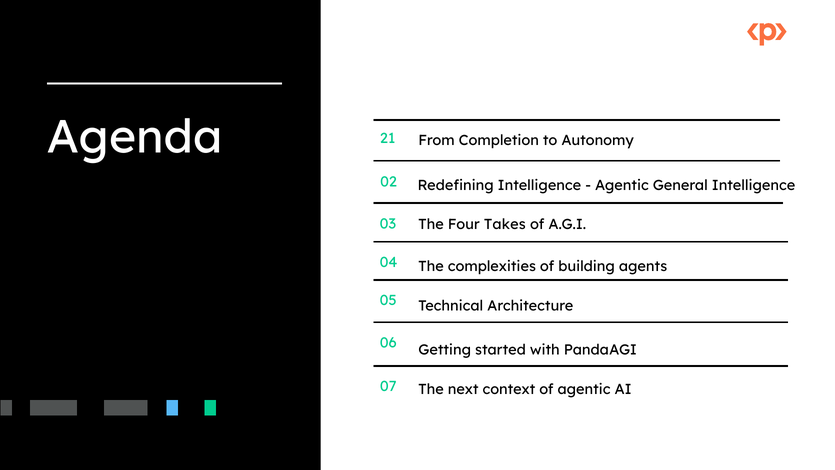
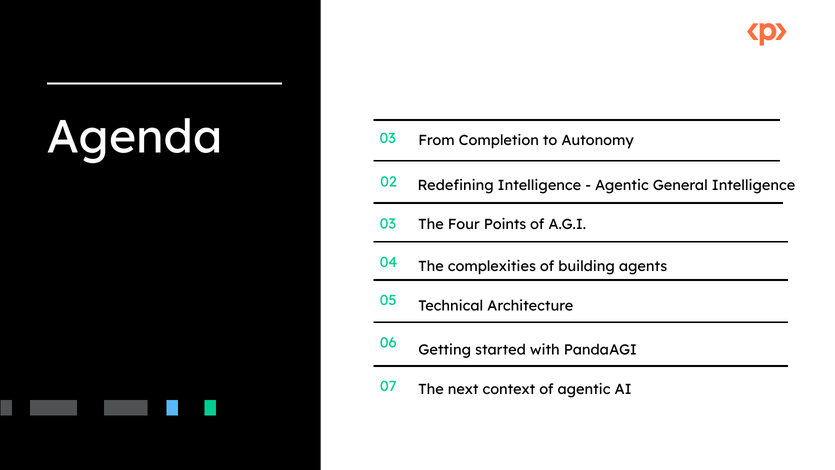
Agenda 21: 21 -> 03
Takes: Takes -> Points
